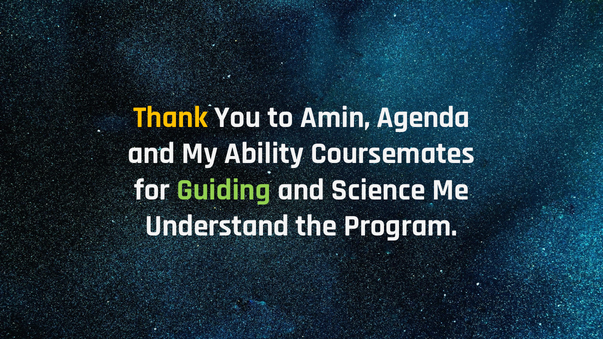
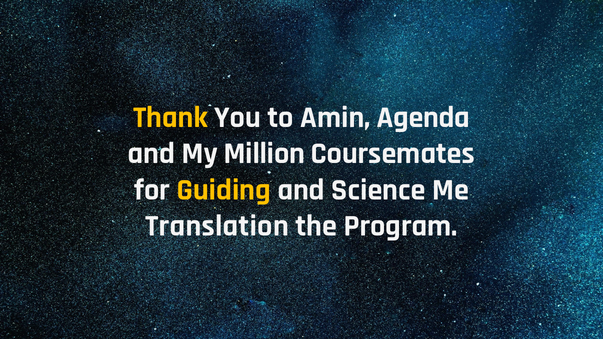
Ability: Ability -> Million
Guiding colour: light green -> yellow
Understand: Understand -> Translation
